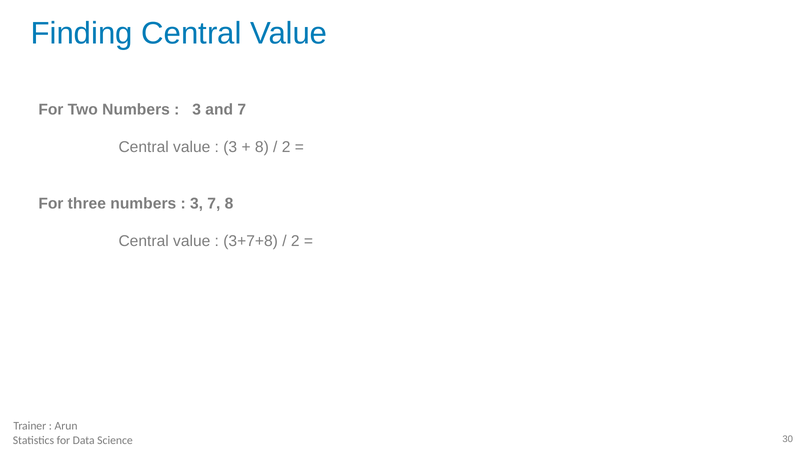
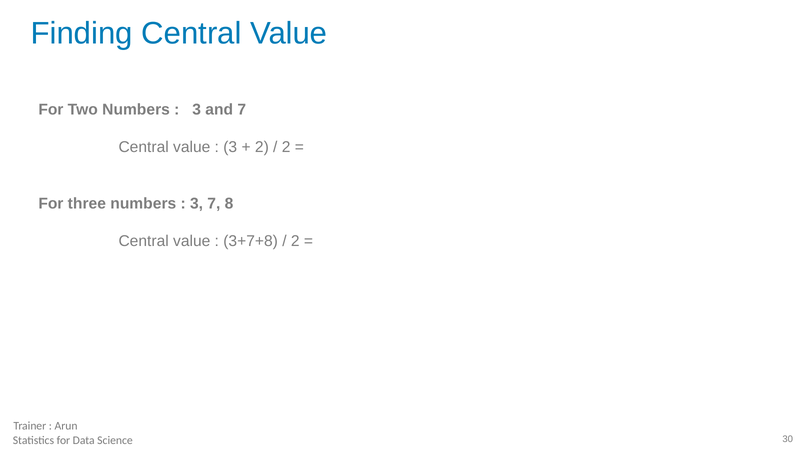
8 at (262, 147): 8 -> 2
